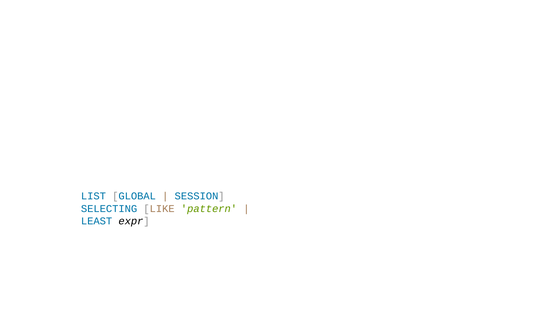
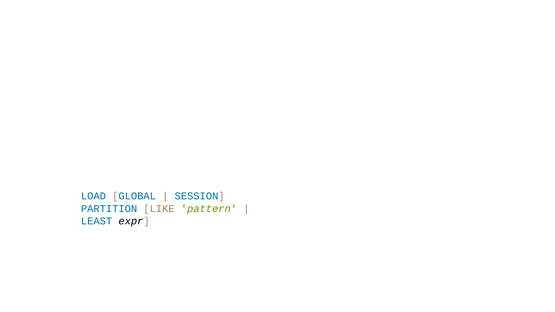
LIST: LIST -> LOAD
SELECTING: SELECTING -> PARTITION
